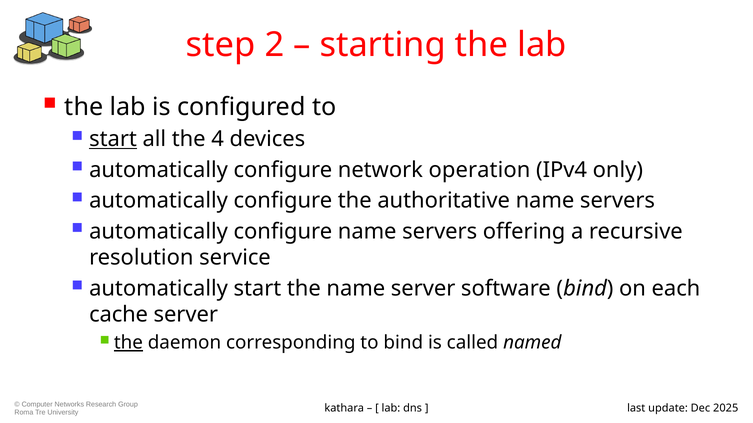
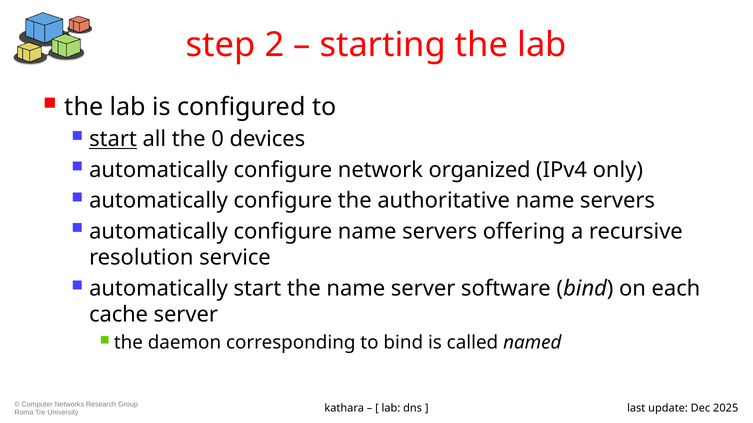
4: 4 -> 0
operation: operation -> organized
the at (128, 343) underline: present -> none
